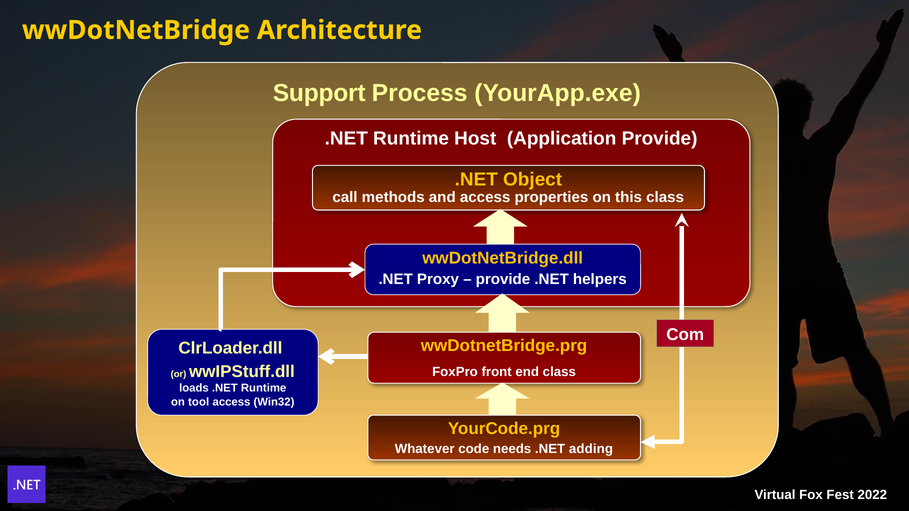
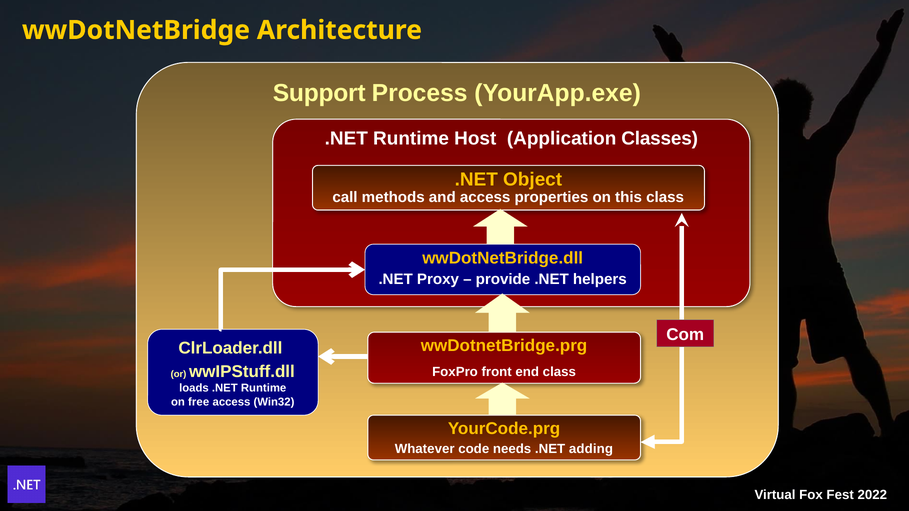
Application Provide: Provide -> Classes
tool: tool -> free
